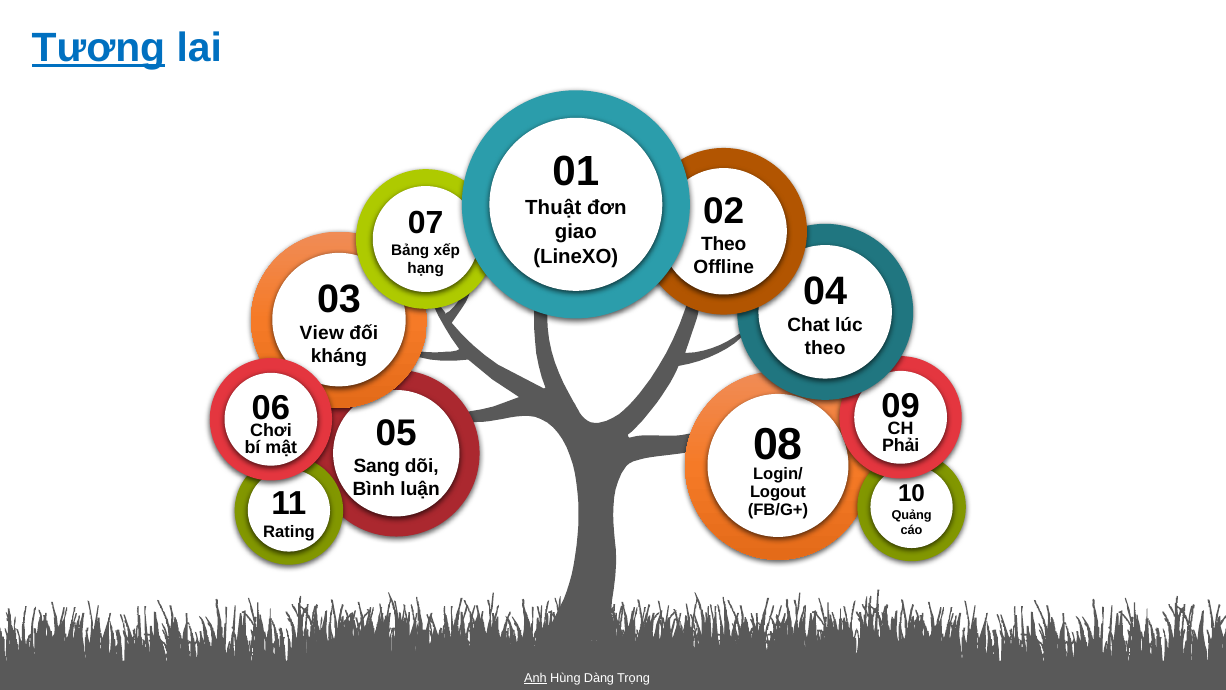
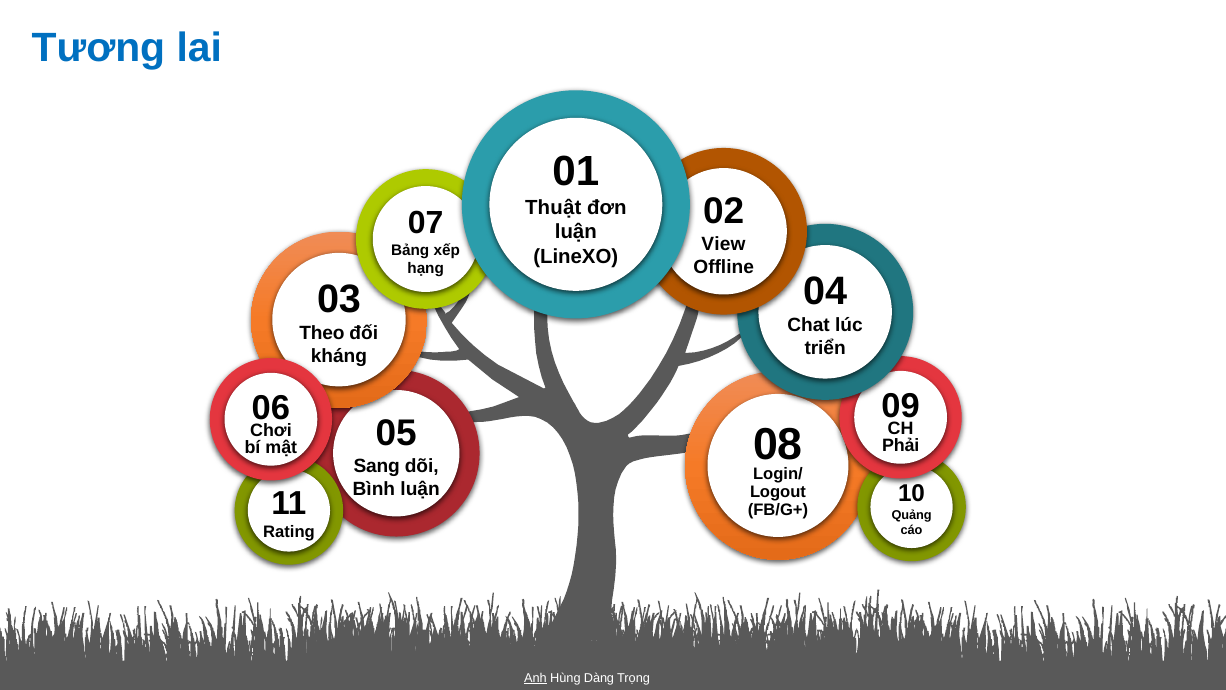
Tương underline: present -> none
giao at (576, 232): giao -> luận
Theo at (724, 244): Theo -> View
View: View -> Theo
theo at (825, 348): theo -> triển
